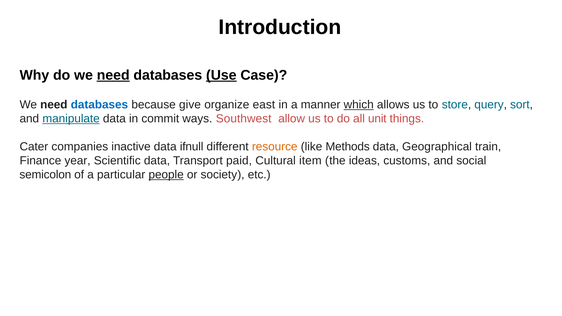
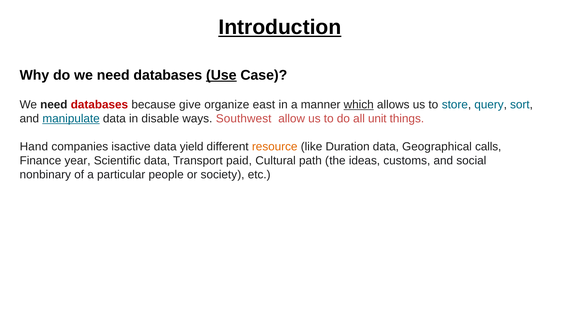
Introduction underline: none -> present
need at (113, 75) underline: present -> none
databases at (99, 105) colour: blue -> red
commit: commit -> disable
Cater: Cater -> Hand
inactive: inactive -> isactive
ifnull: ifnull -> yield
Methods: Methods -> Duration
train: train -> calls
item: item -> path
semicolon: semicolon -> nonbinary
people underline: present -> none
